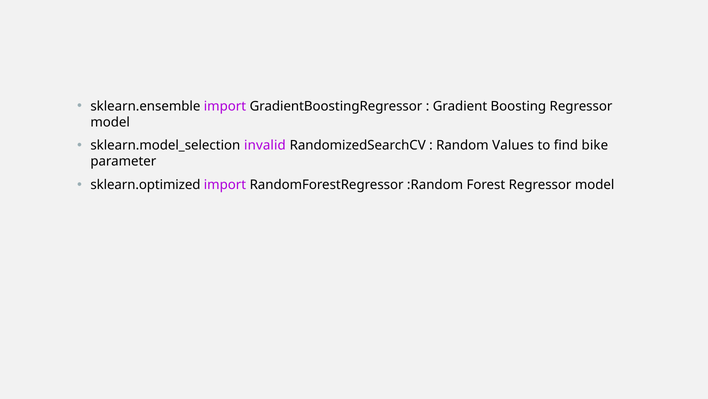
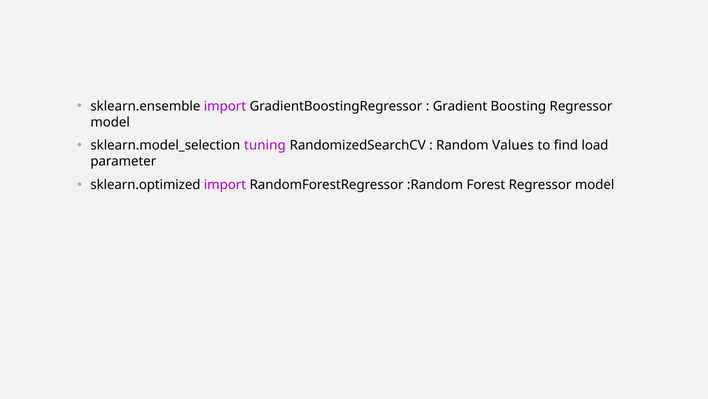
invalid: invalid -> tuning
bike: bike -> load
